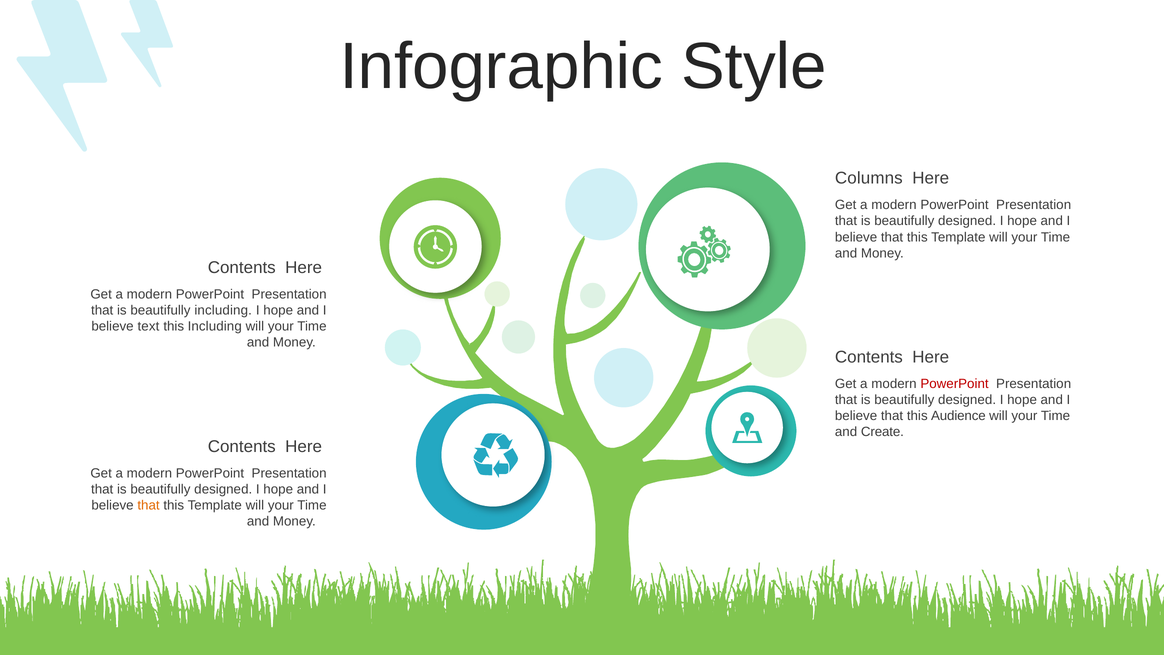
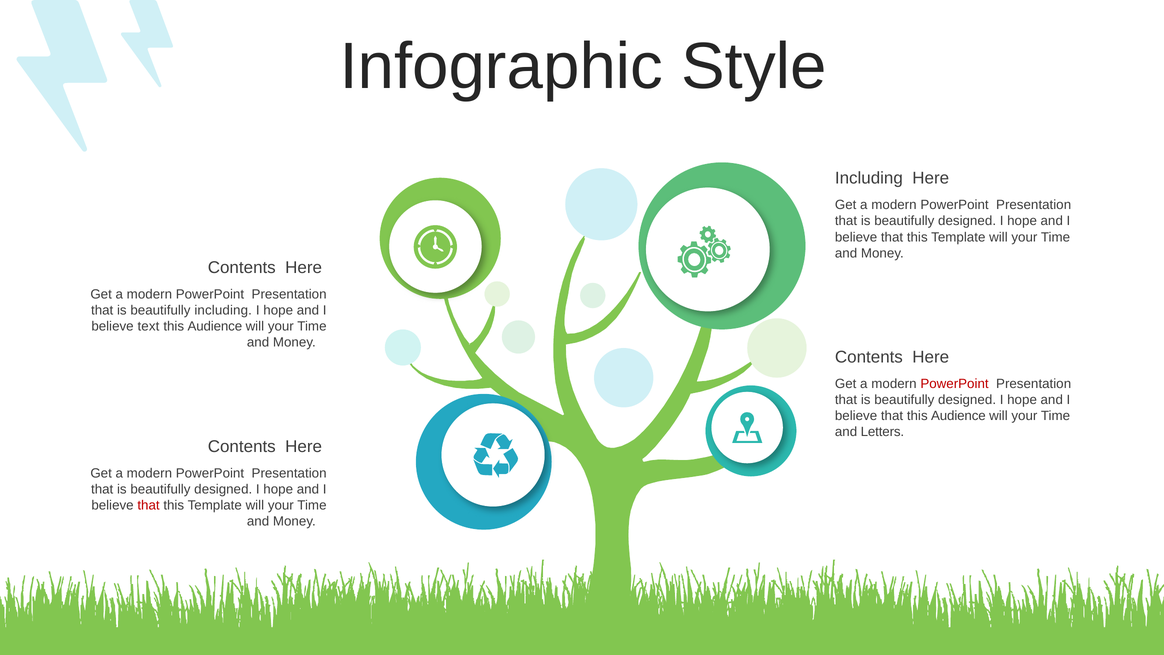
Columns at (869, 178): Columns -> Including
Including at (215, 326): Including -> Audience
Create: Create -> Letters
that at (149, 505) colour: orange -> red
